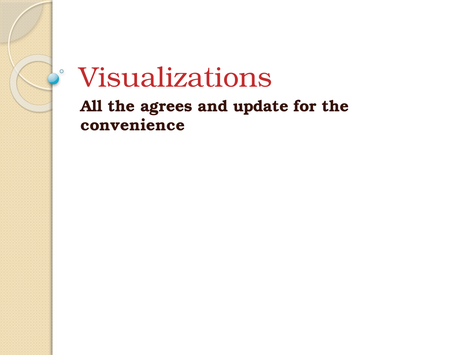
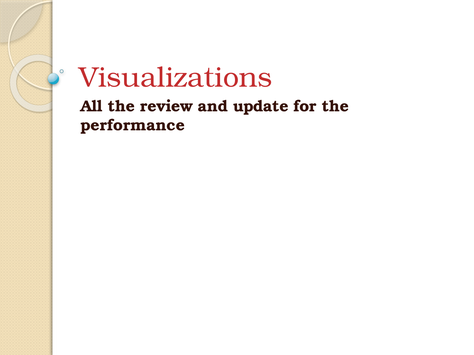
agrees: agrees -> review
convenience: convenience -> performance
